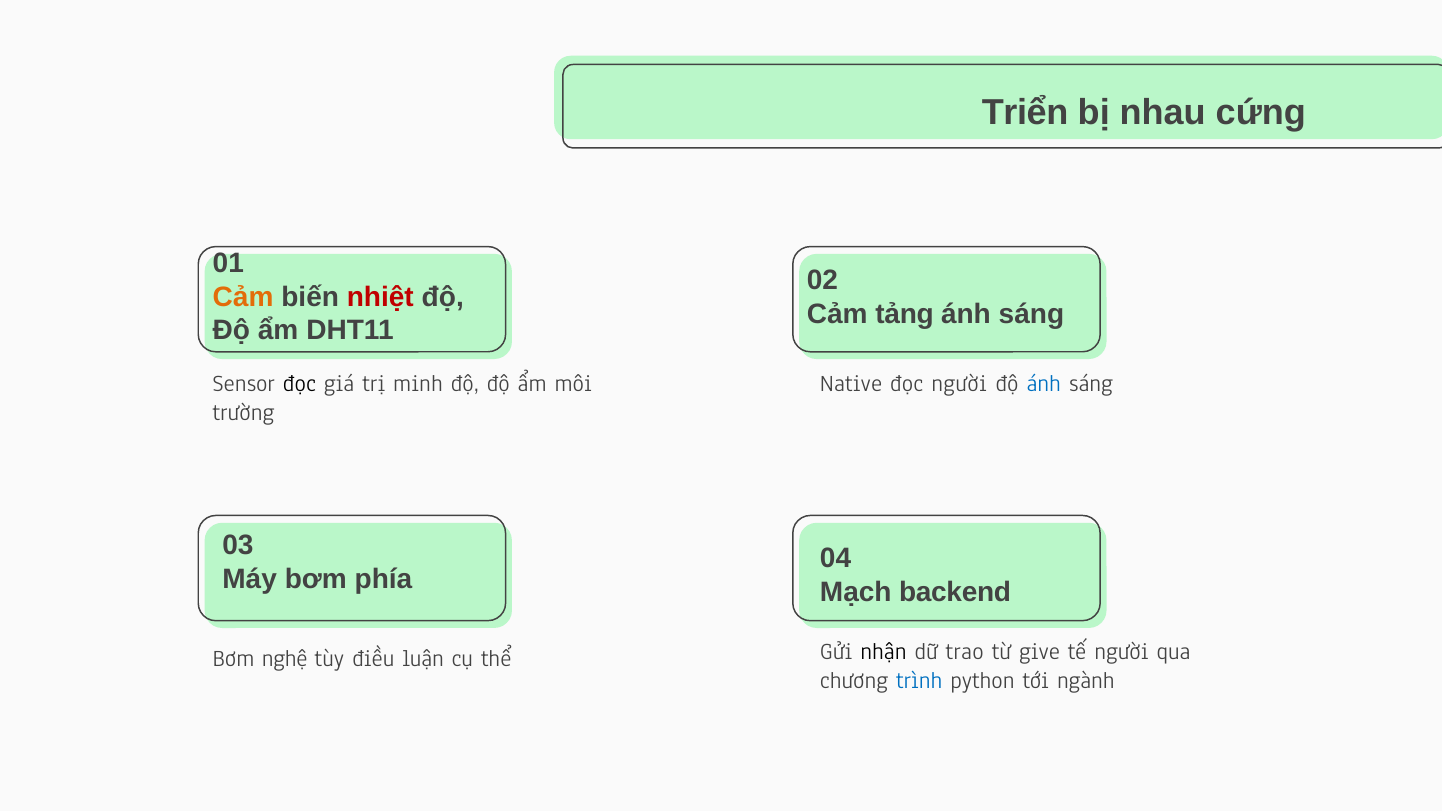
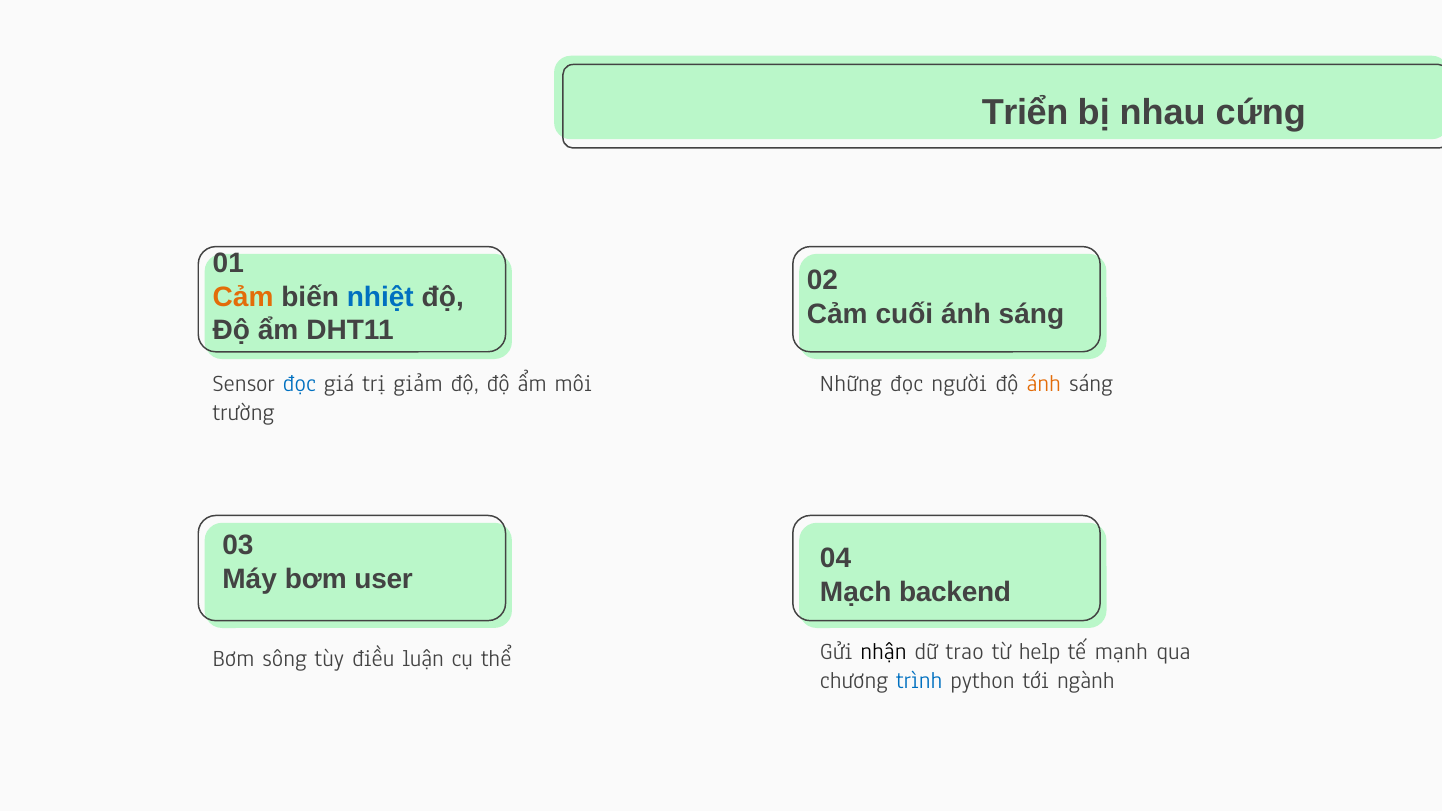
nhiệt colour: red -> blue
tảng: tảng -> cuối
đọc at (299, 384) colour: black -> blue
minh: minh -> giảm
Native: Native -> Những
ánh at (1044, 384) colour: blue -> orange
phía: phía -> user
nghệ: nghệ -> sông
give: give -> help
tế người: người -> mạnh
